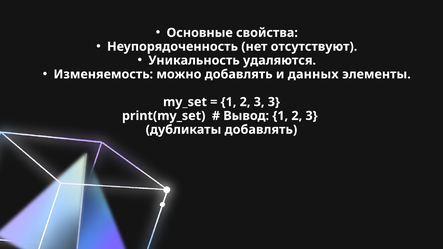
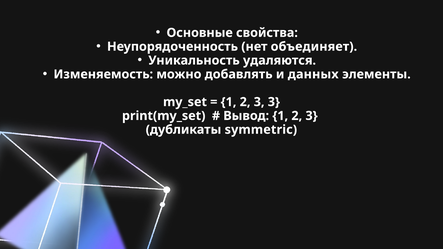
отсутствуют: отсутствуют -> объединяет
дубликаты добавлять: добавлять -> symmetric
